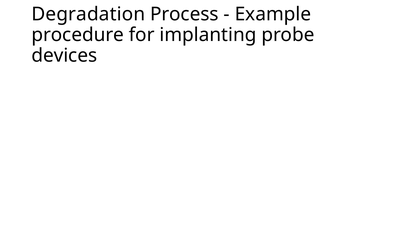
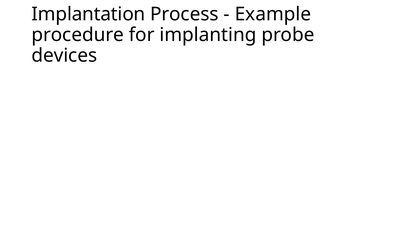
Degradation: Degradation -> Implantation
